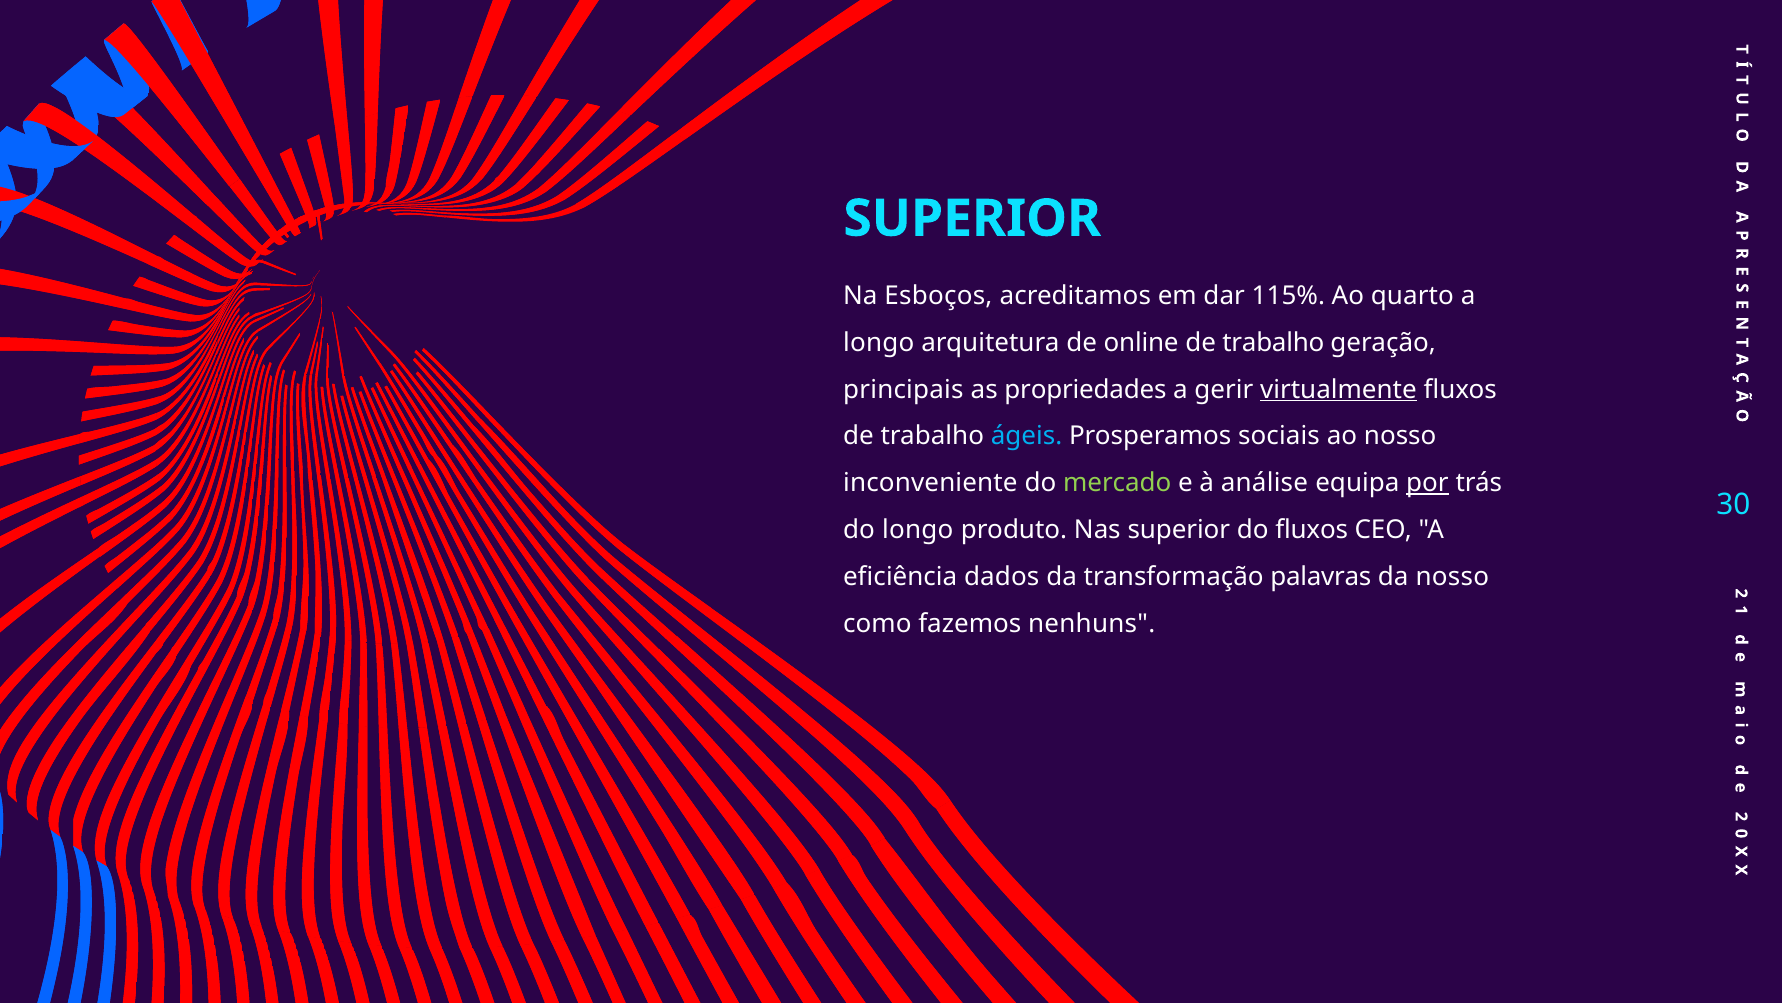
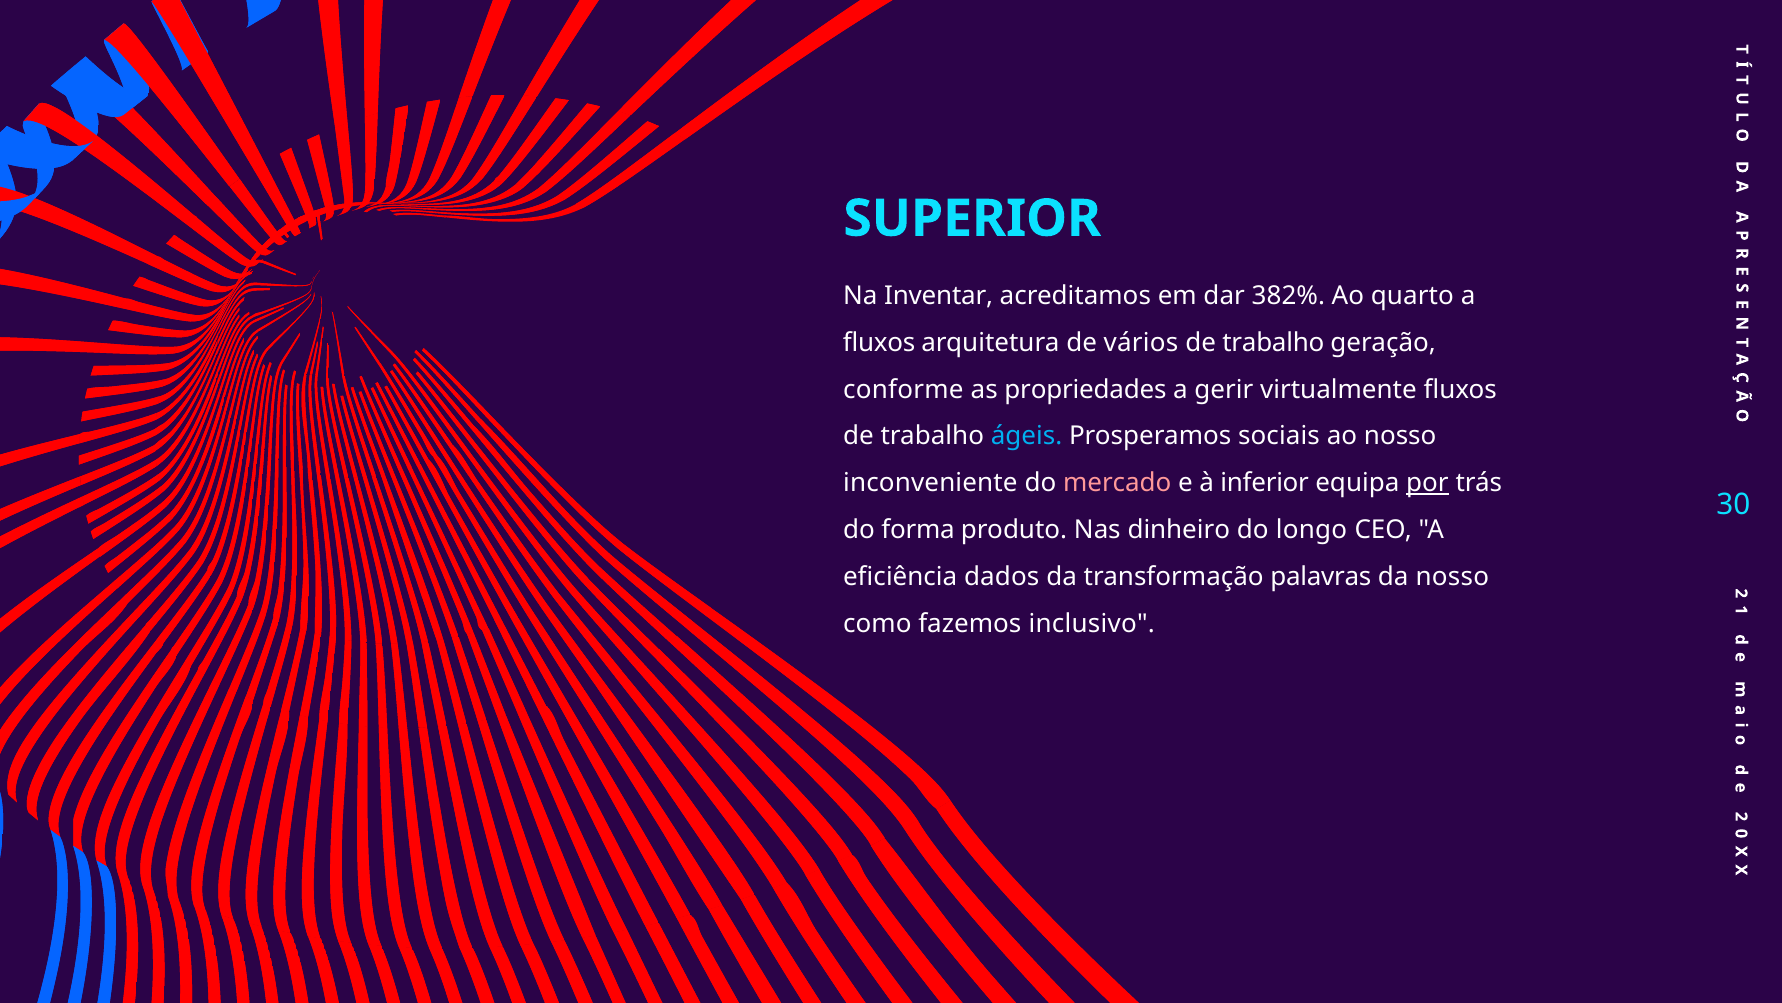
Esboços: Esboços -> Inventar
115%: 115% -> 382%
longo at (879, 342): longo -> fluxos
online: online -> vários
principais: principais -> conforme
virtualmente underline: present -> none
mercado colour: light green -> pink
análise: análise -> inferior
do longo: longo -> forma
Nas superior: superior -> dinheiro
do fluxos: fluxos -> longo
nenhuns: nenhuns -> inclusivo
